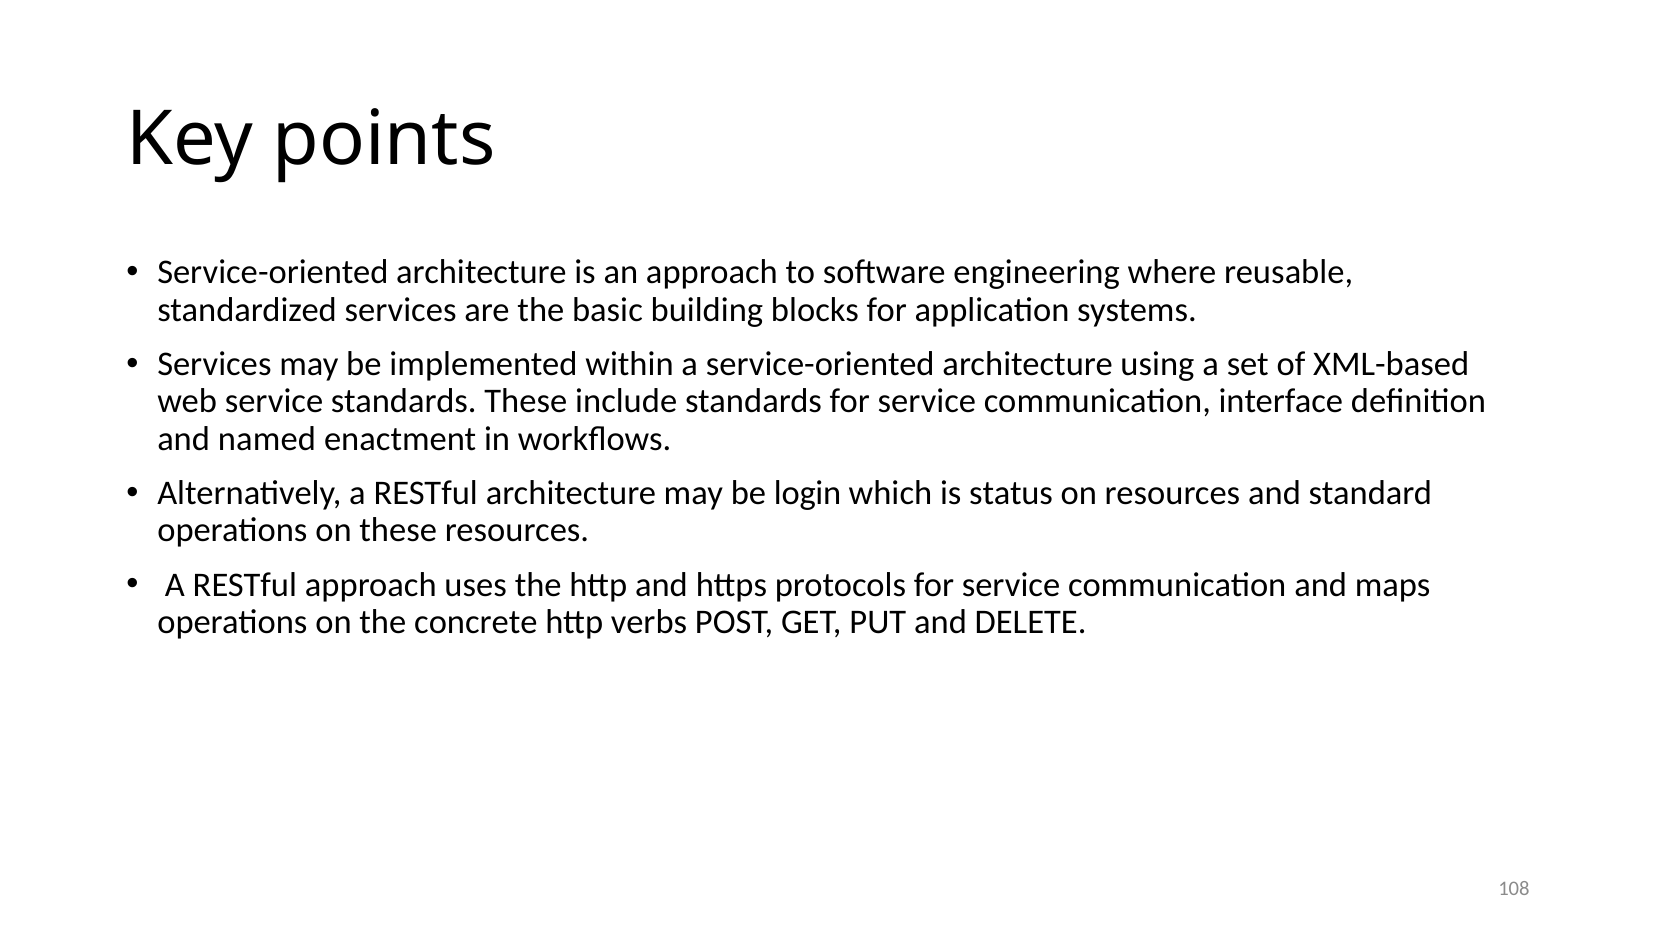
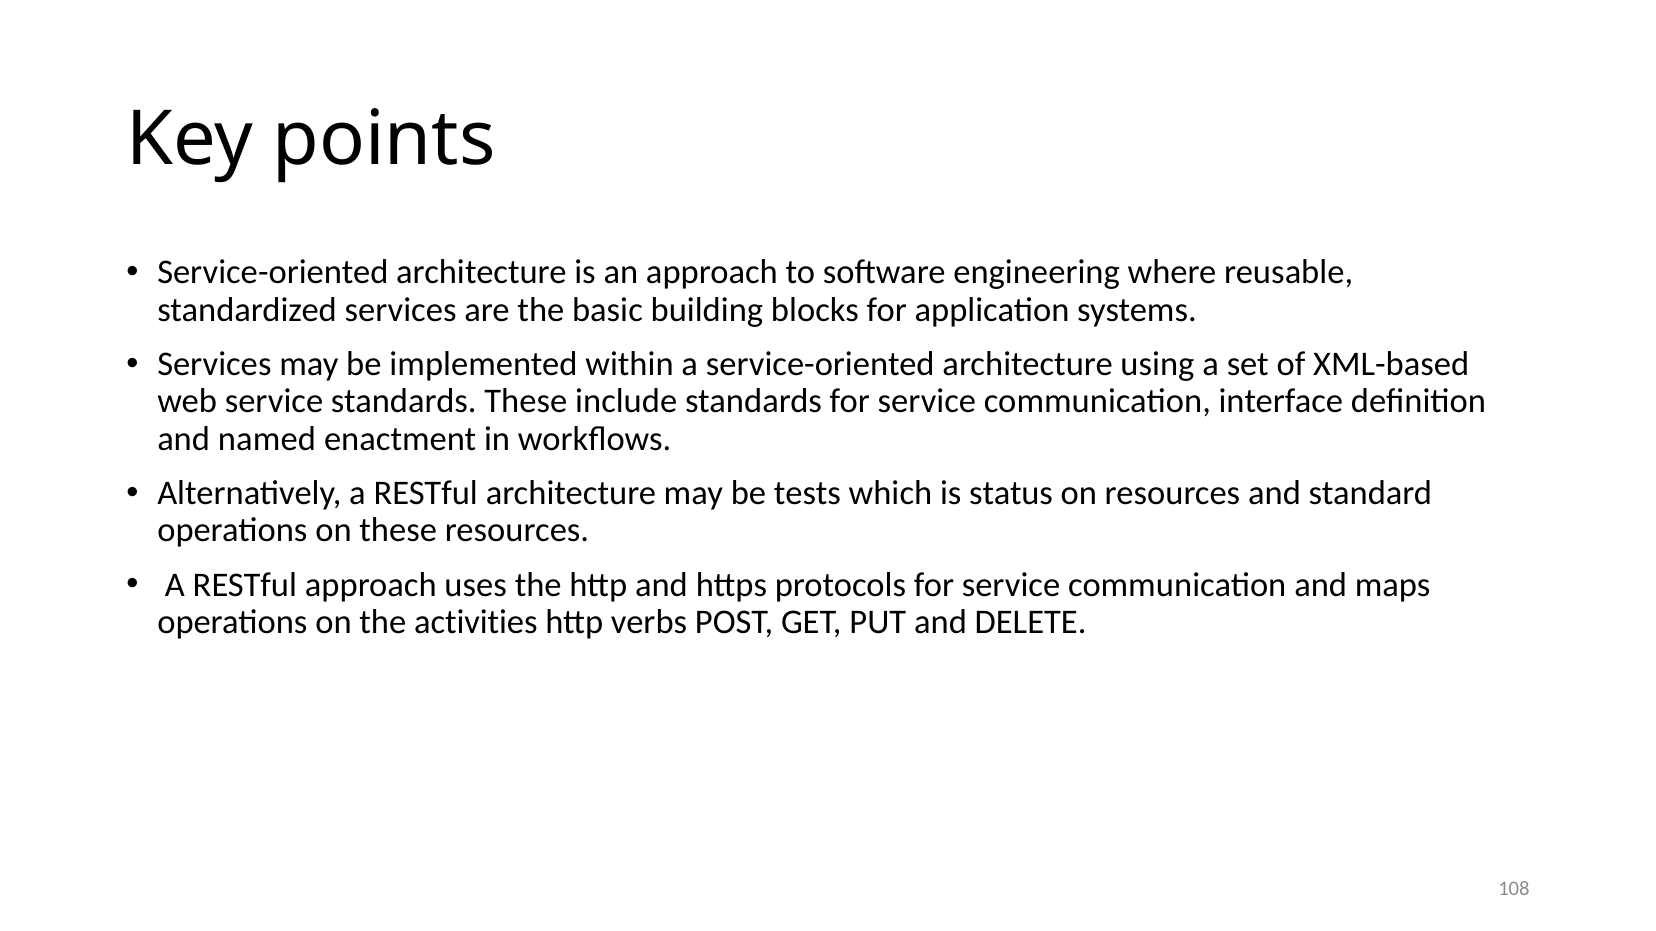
login: login -> tests
concrete: concrete -> activities
